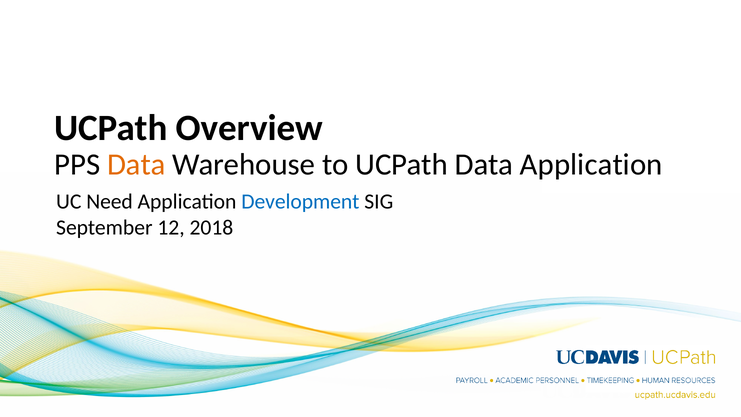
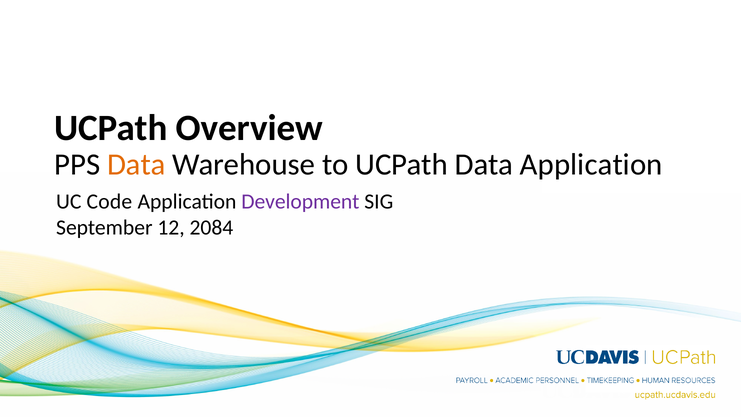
Need: Need -> Code
Development colour: blue -> purple
2018: 2018 -> 2084
